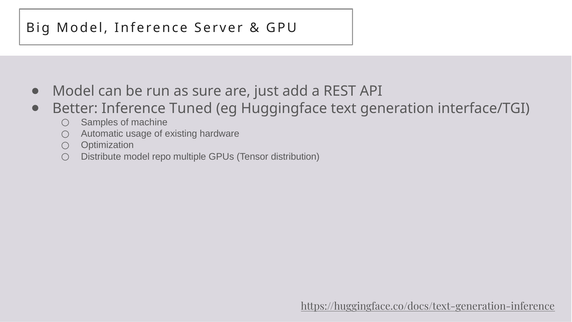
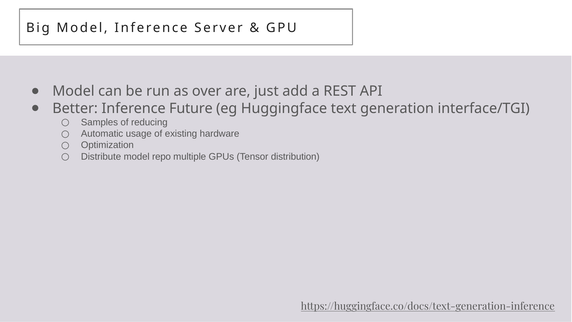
sure: sure -> over
Tuned: Tuned -> Future
machine: machine -> reducing
